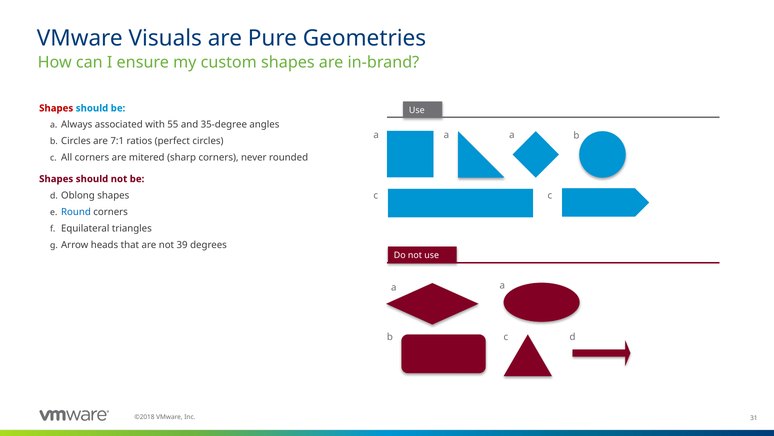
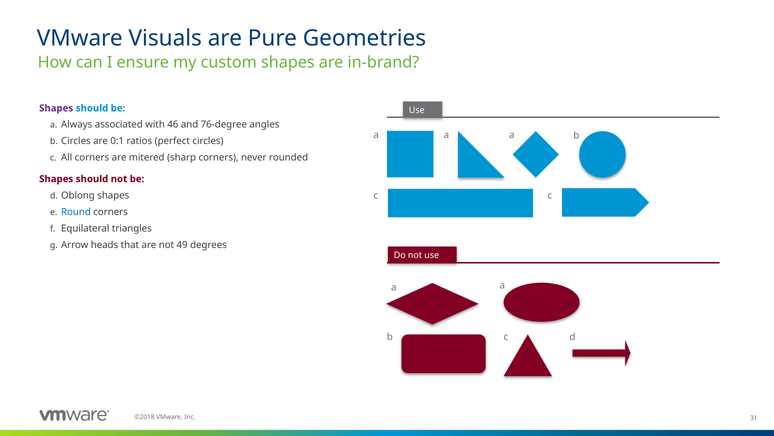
Shapes at (56, 108) colour: red -> purple
55: 55 -> 46
35-degree: 35-degree -> 76-degree
7:1: 7:1 -> 0:1
39: 39 -> 49
